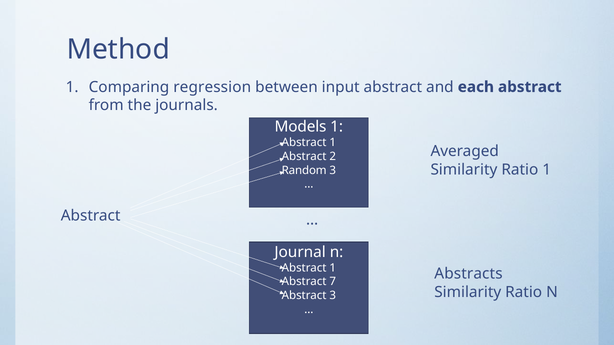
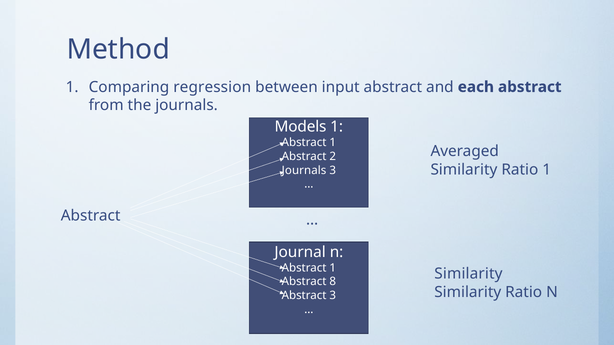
Random at (304, 170): Random -> Journals
Abstracts at (468, 274): Abstracts -> Similarity
7: 7 -> 8
